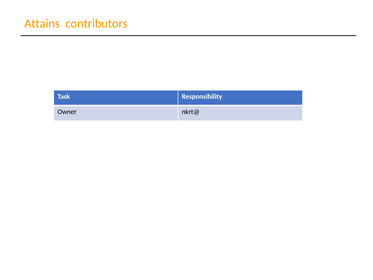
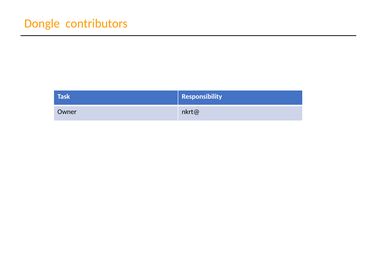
Attains: Attains -> Dongle
